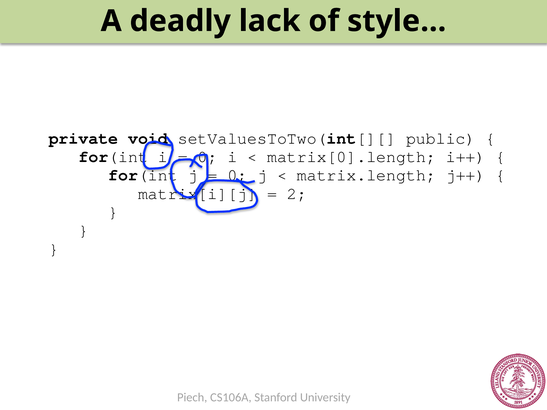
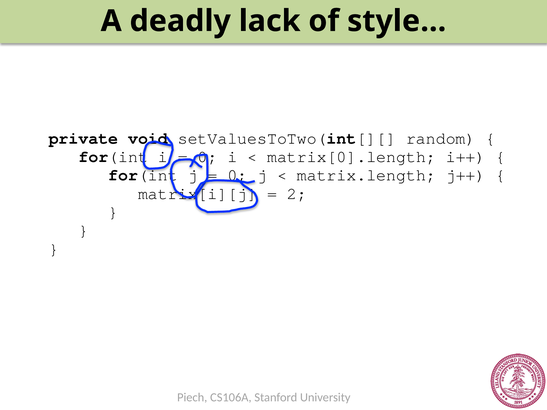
public: public -> random
